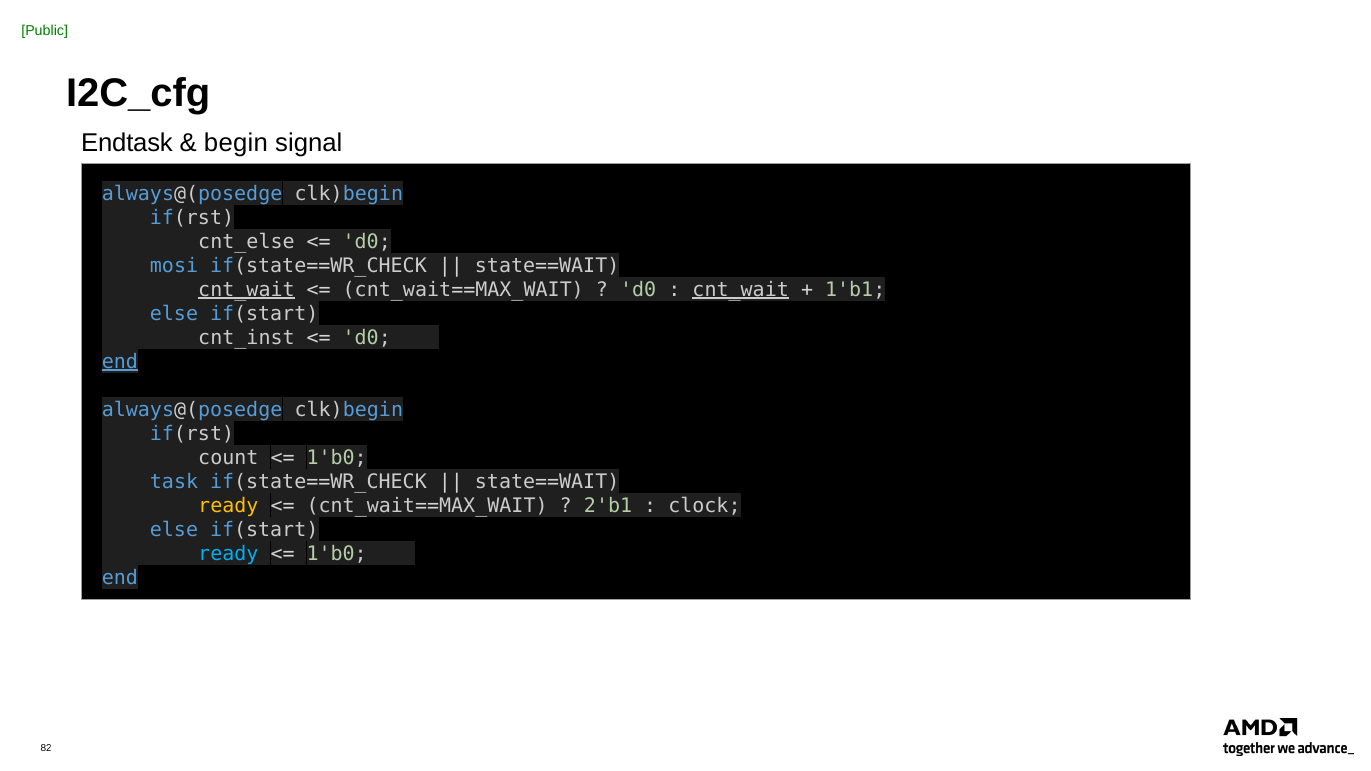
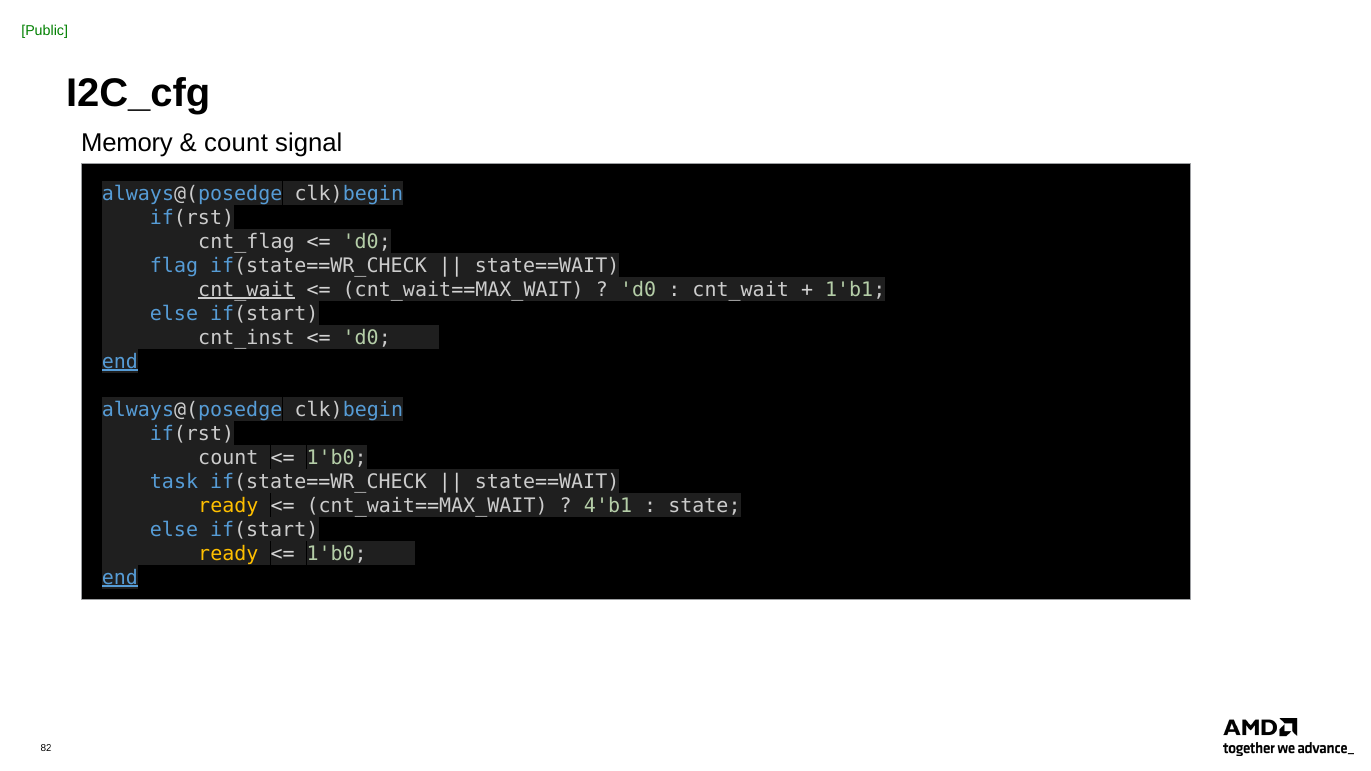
Endtask: Endtask -> Memory
begin at (236, 143): begin -> count
cnt_else: cnt_else -> cnt_flag
mosi: mosi -> flag
cnt_wait at (741, 290) underline: present -> none
2'b1: 2'b1 -> 4'b1
clock: clock -> state
ready at (228, 554) colour: light blue -> yellow
end at (120, 578) underline: none -> present
